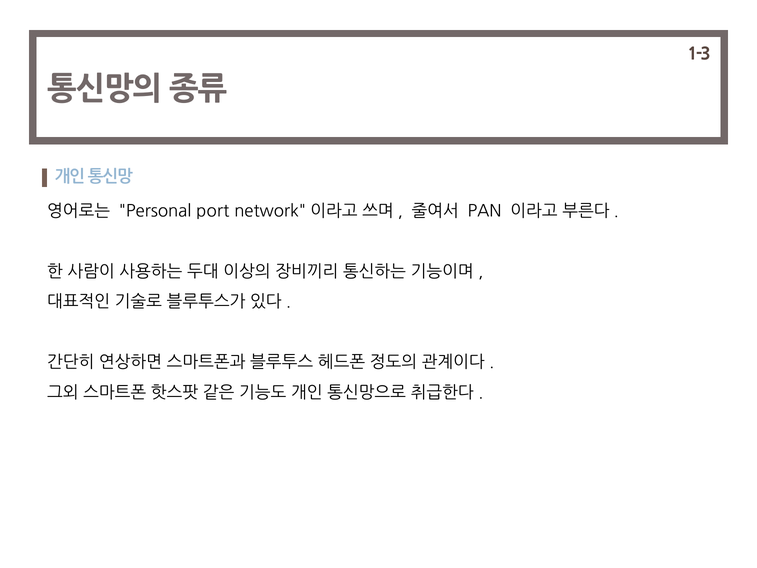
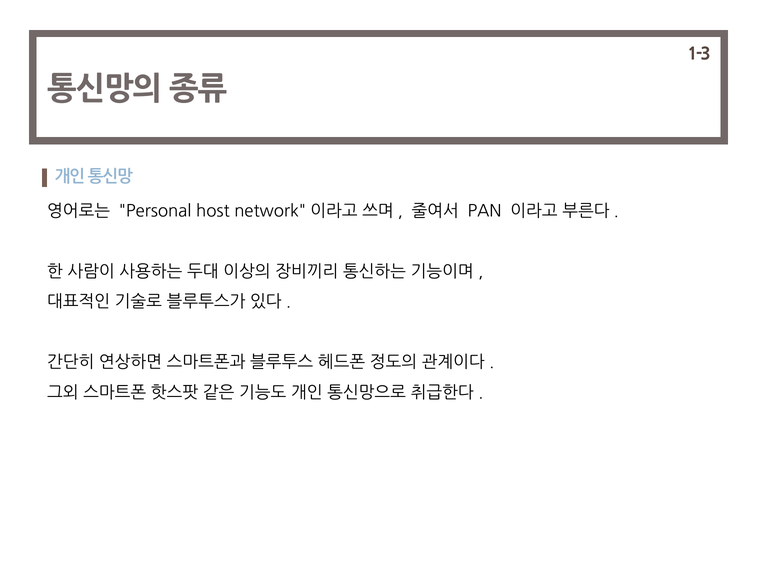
port: port -> host
